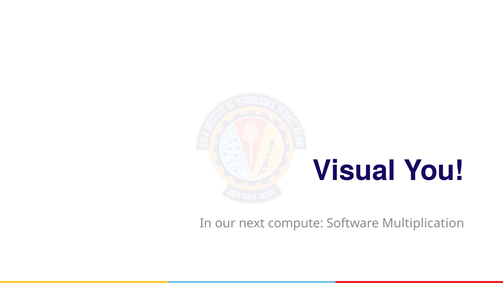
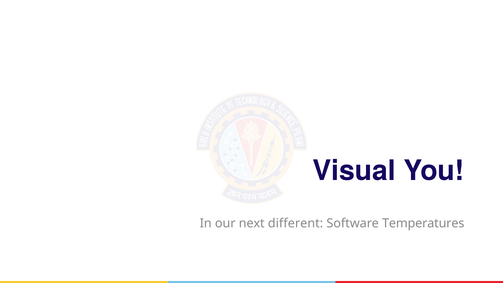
compute: compute -> different
Multiplication: Multiplication -> Temperatures
